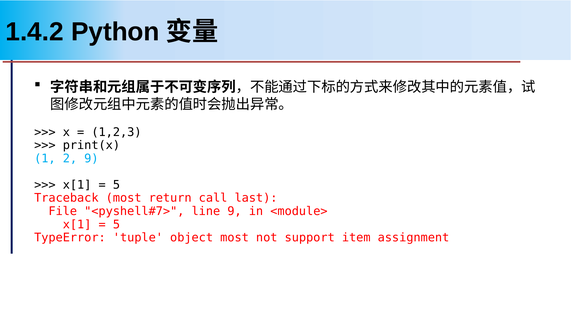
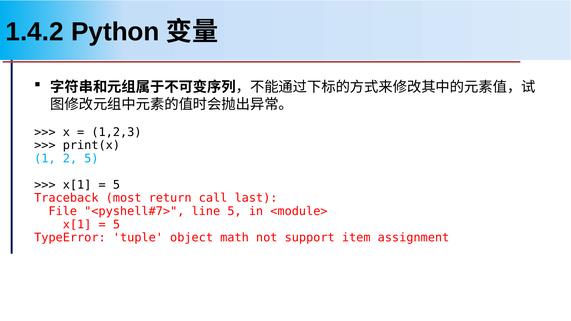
2 9: 9 -> 5
line 9: 9 -> 5
object most: most -> math
